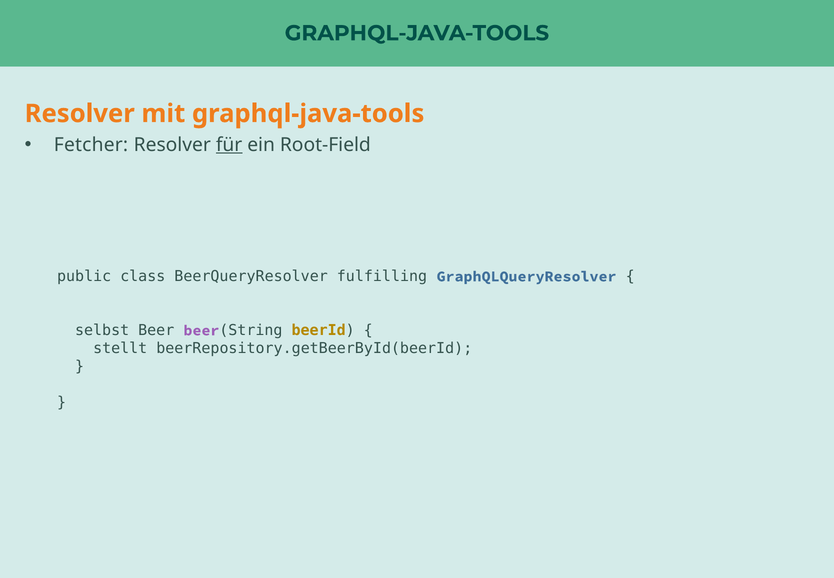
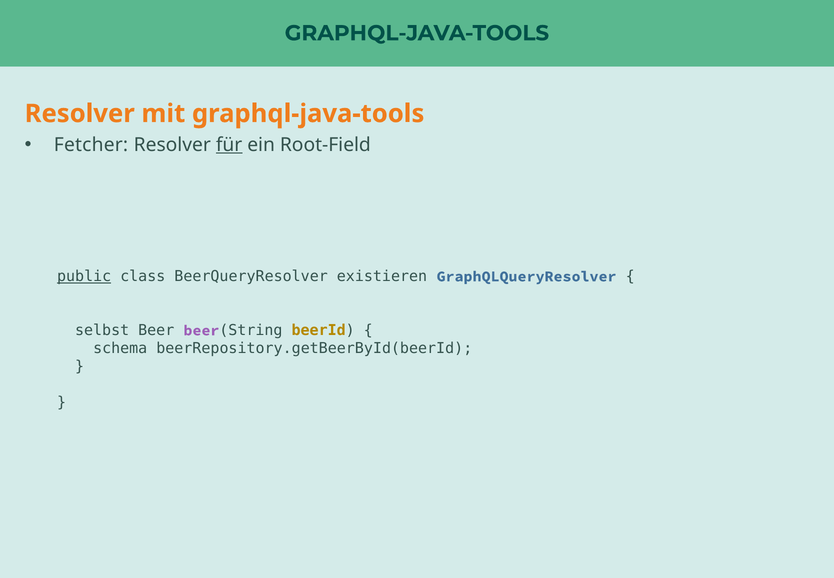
public underline: none -> present
fulfilling: fulfilling -> existieren
stellt: stellt -> schema
